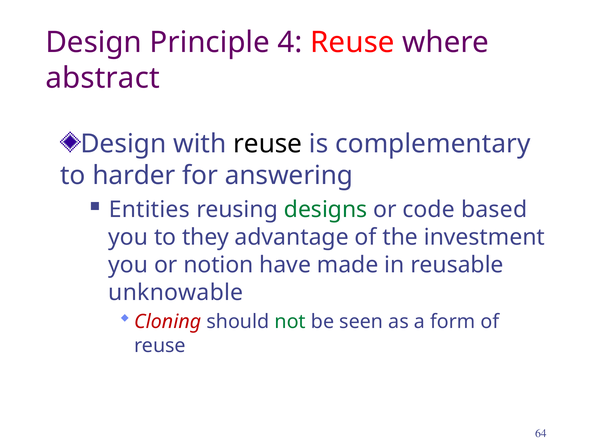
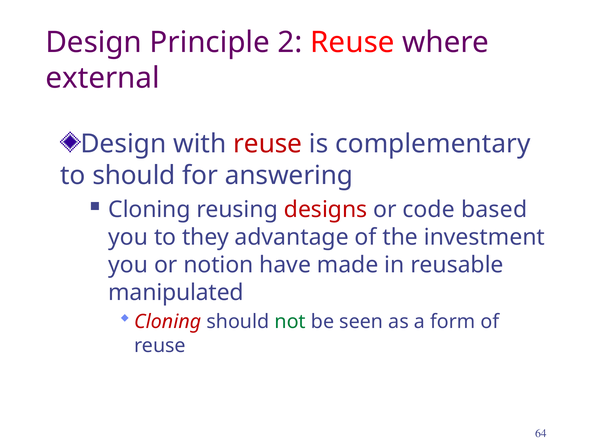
4: 4 -> 2
abstract: abstract -> external
reuse at (268, 144) colour: black -> red
to harder: harder -> should
Entities at (149, 210): Entities -> Cloning
designs colour: green -> red
unknowable: unknowable -> manipulated
